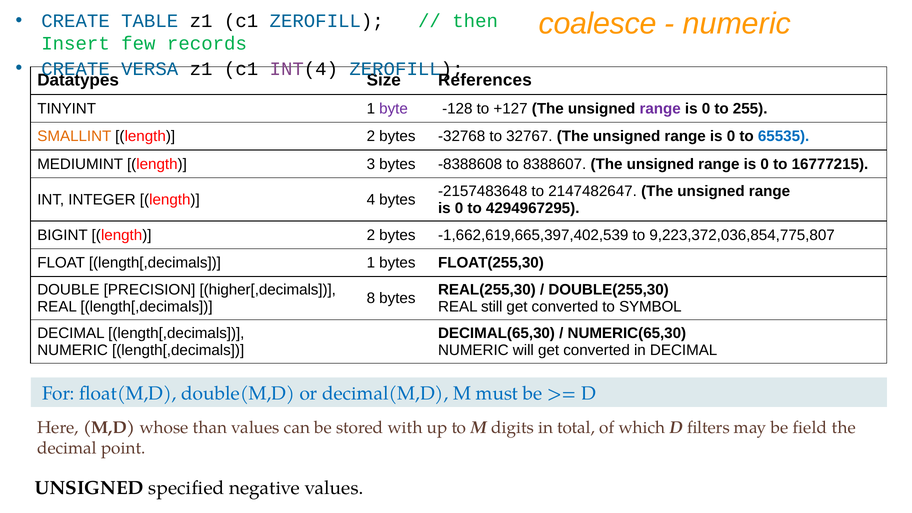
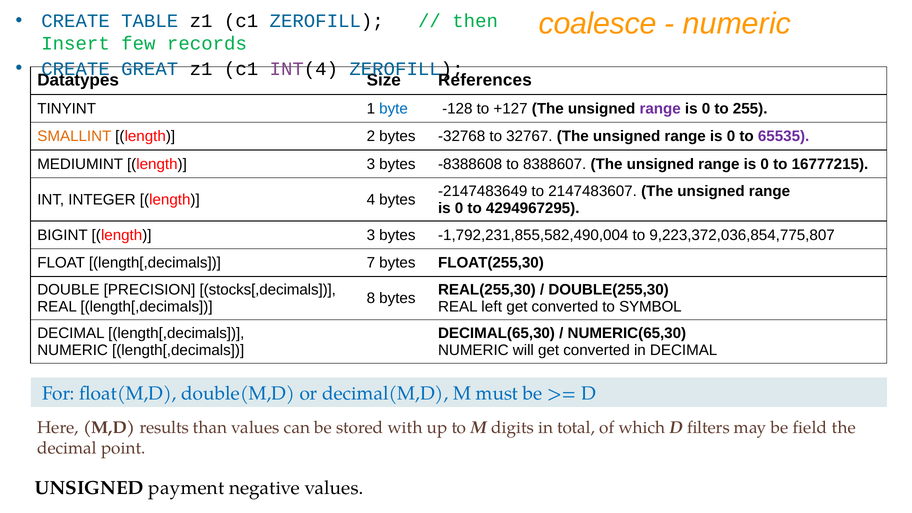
VERSA: VERSA -> GREAT
byte colour: purple -> blue
65535 colour: blue -> purple
-2157483648: -2157483648 -> -2147483649
2147482647: 2147482647 -> 2147483607
BIGINT length 2: 2 -> 3
-1,662,619,665,397,402,539: -1,662,619,665,397,402,539 -> -1,792,231,855,582,490,004
length[,decimals 1: 1 -> 7
higher[,decimals: higher[,decimals -> stocks[,decimals
still: still -> left
whose: whose -> results
specified: specified -> payment
